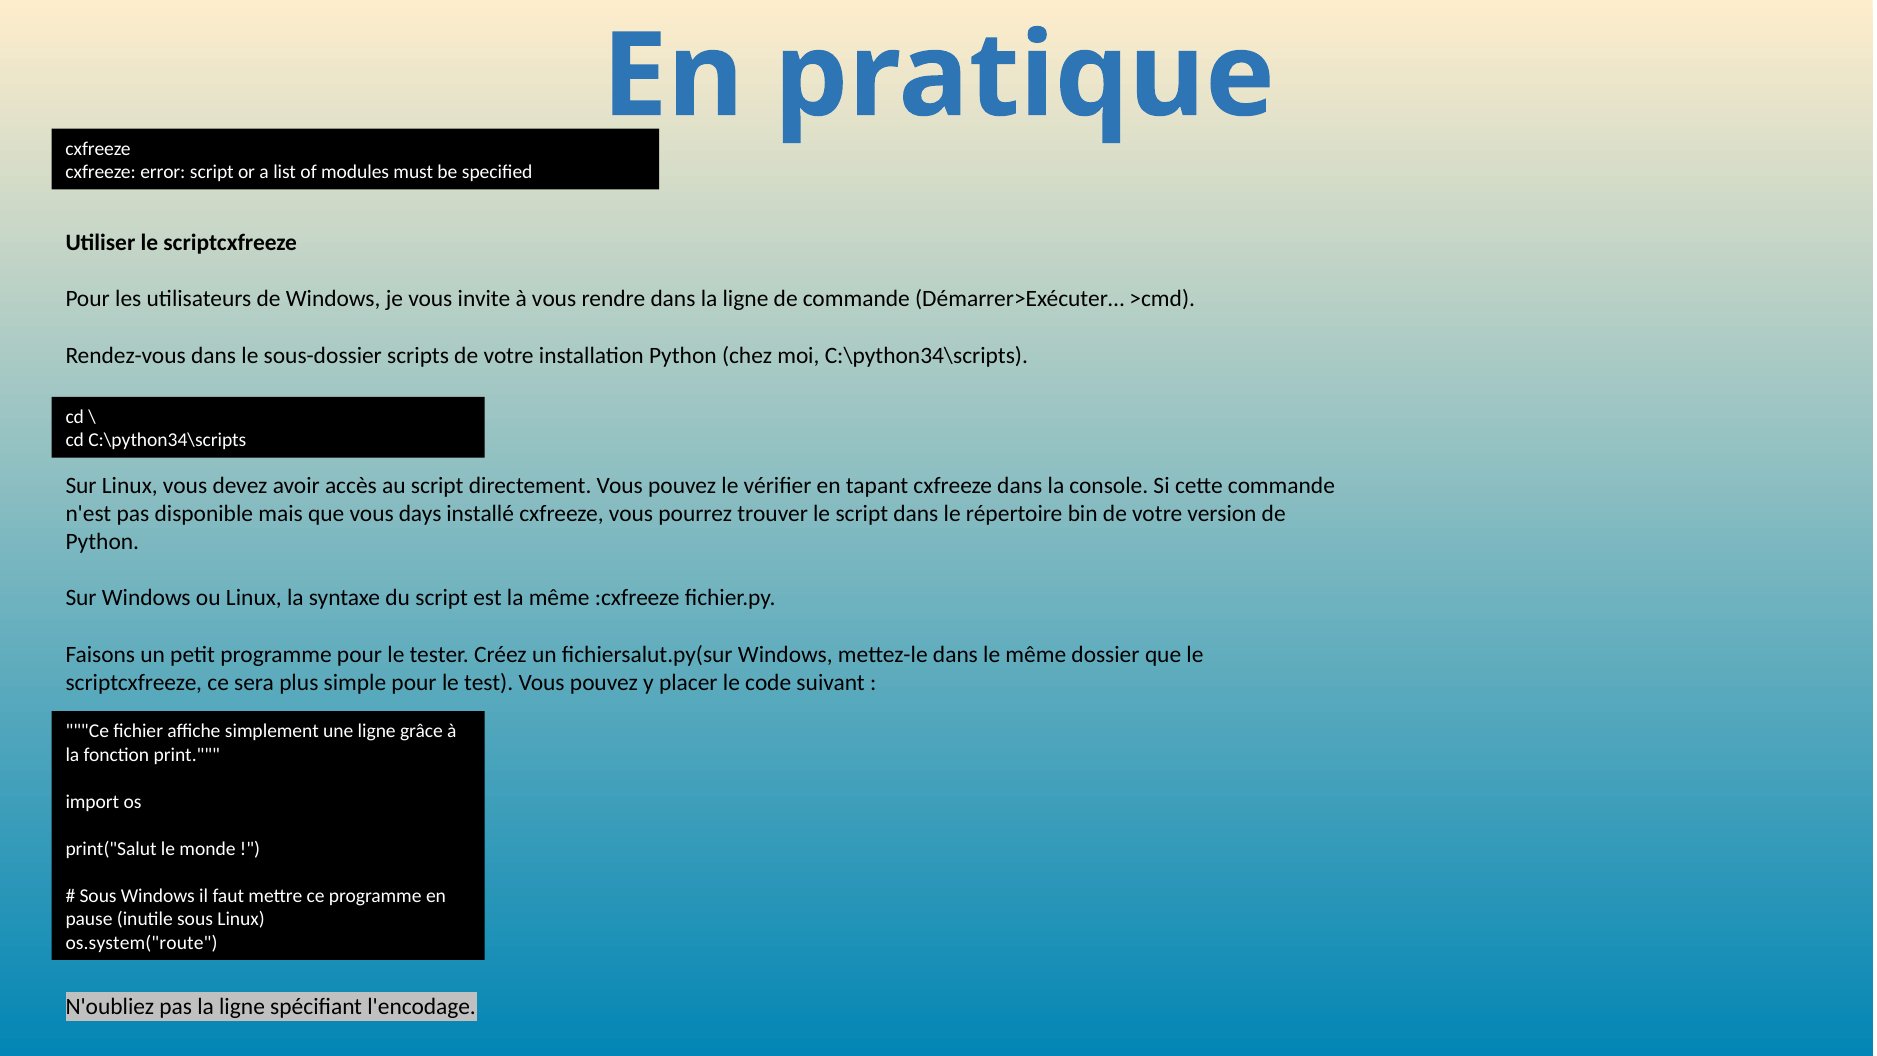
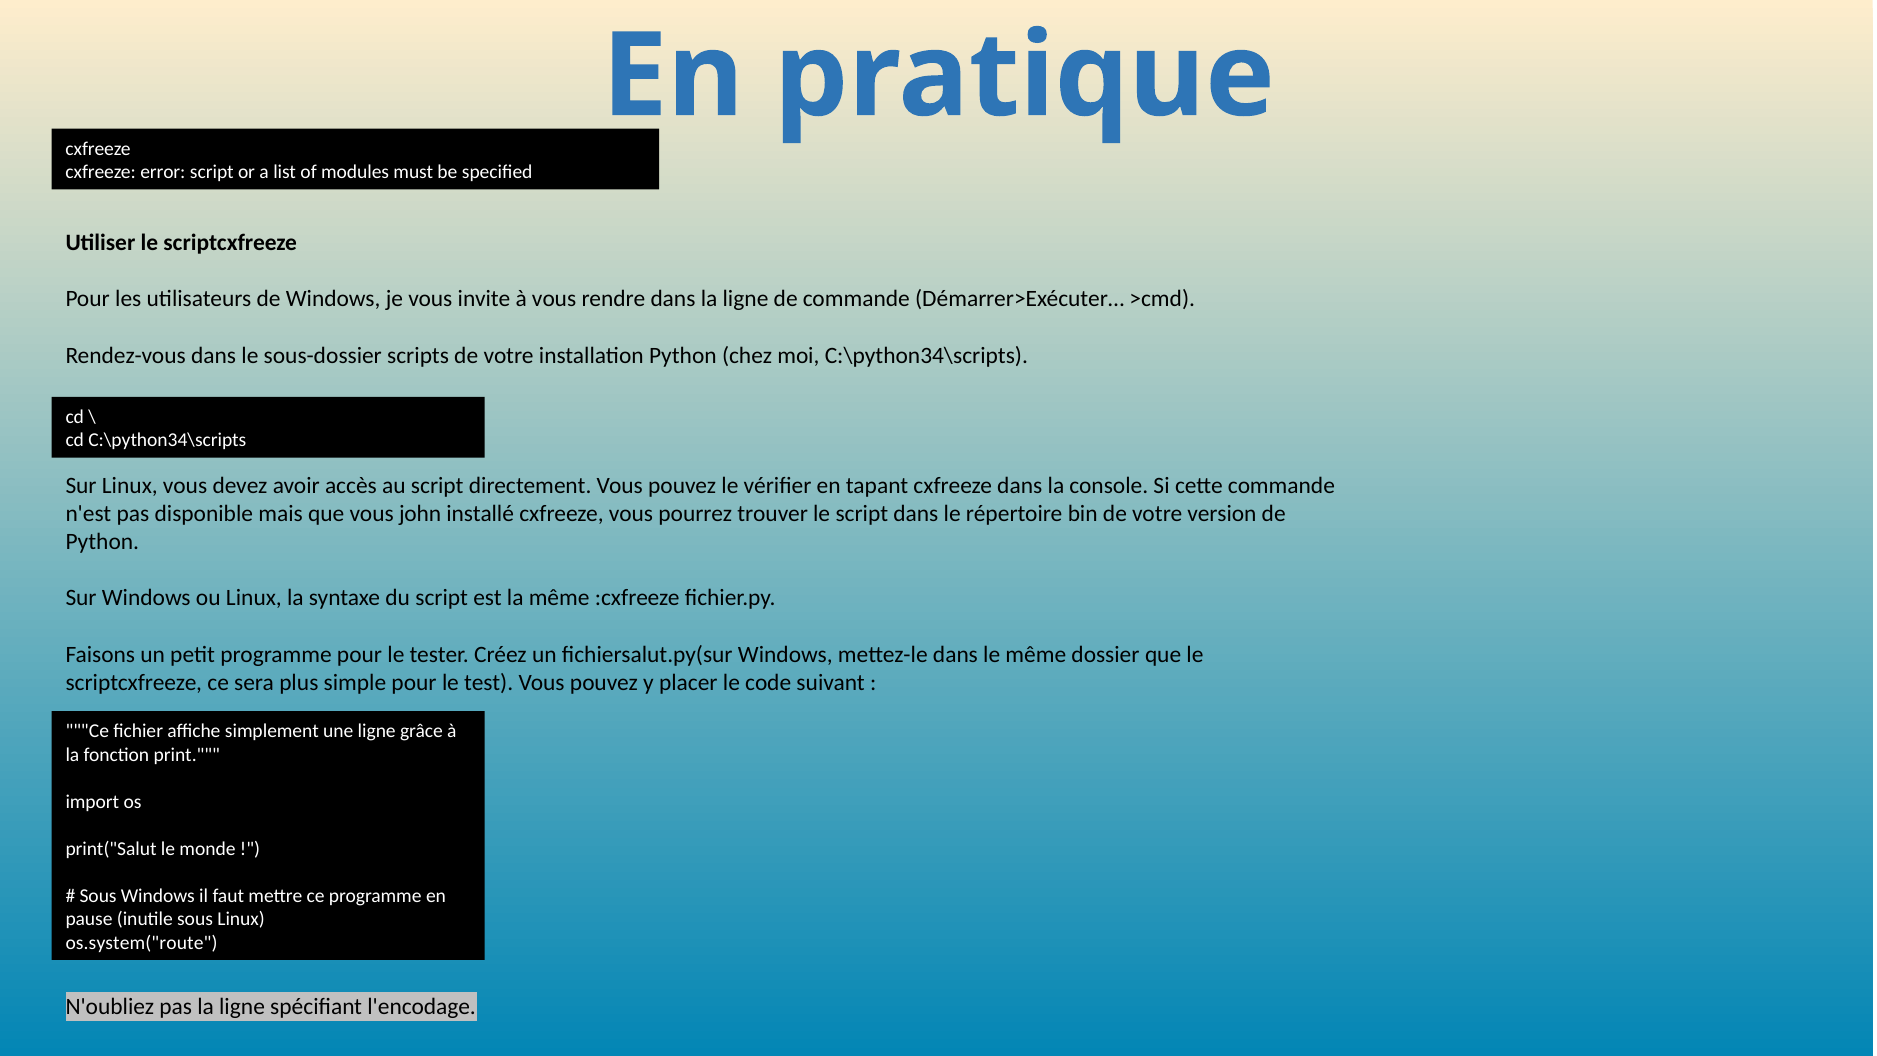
days: days -> john
